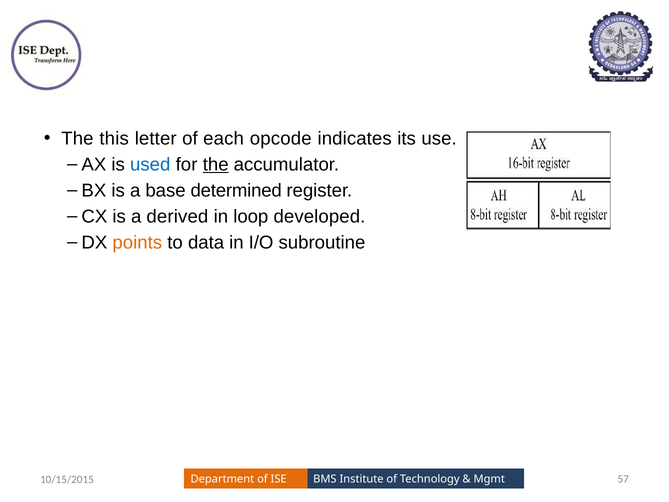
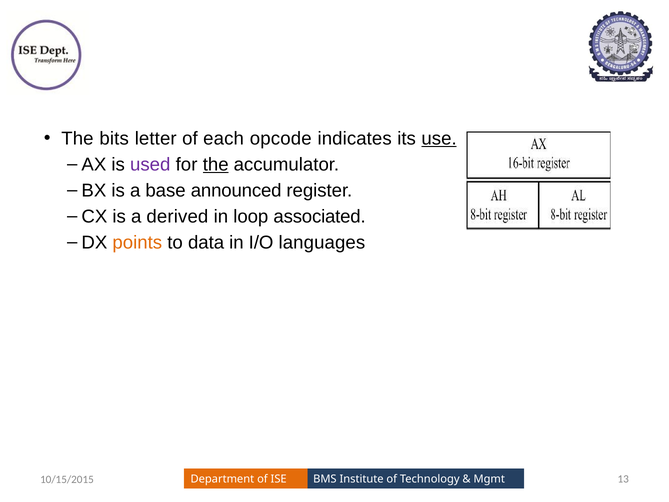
this: this -> bits
use underline: none -> present
used colour: blue -> purple
determined: determined -> announced
developed: developed -> associated
subroutine: subroutine -> languages
57: 57 -> 13
